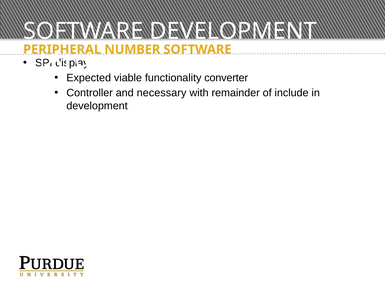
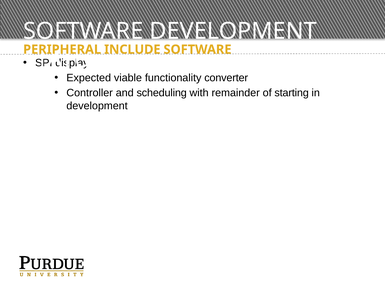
NUMBER: NUMBER -> INCLUDE
necessary: necessary -> scheduling
include: include -> starting
